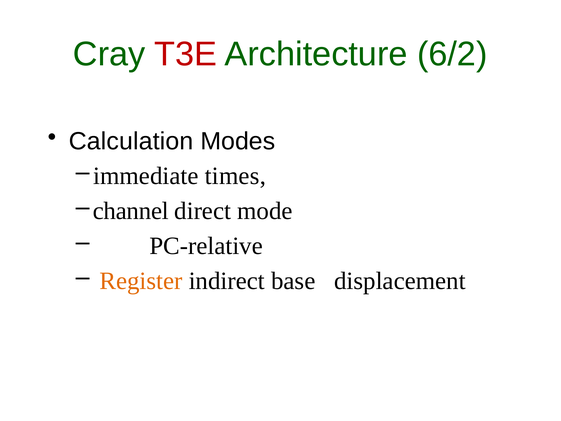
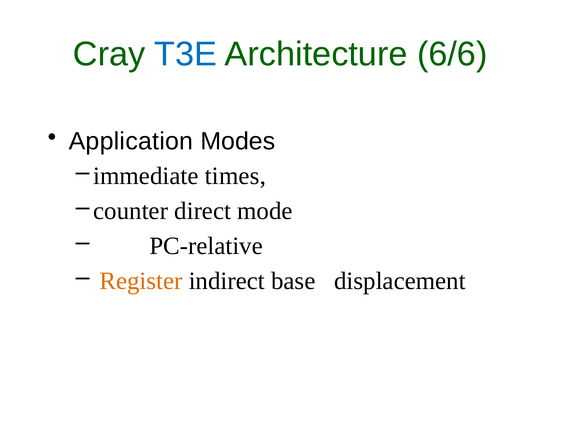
T3E colour: red -> blue
6/2: 6/2 -> 6/6
Calculation: Calculation -> Application
channel: channel -> counter
